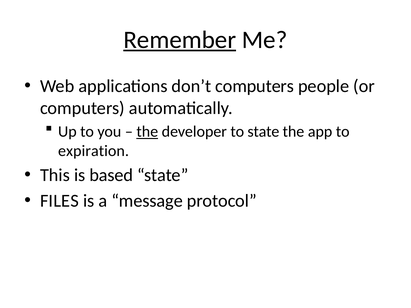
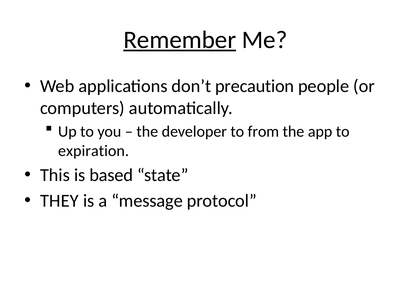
don’t computers: computers -> precaution
the at (147, 132) underline: present -> none
to state: state -> from
FILES: FILES -> THEY
